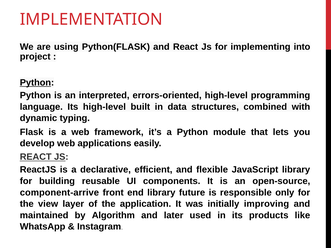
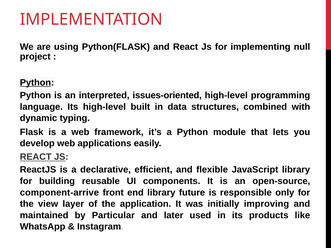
into: into -> null
errors-oriented: errors-oriented -> issues-oriented
Algorithm: Algorithm -> Particular
